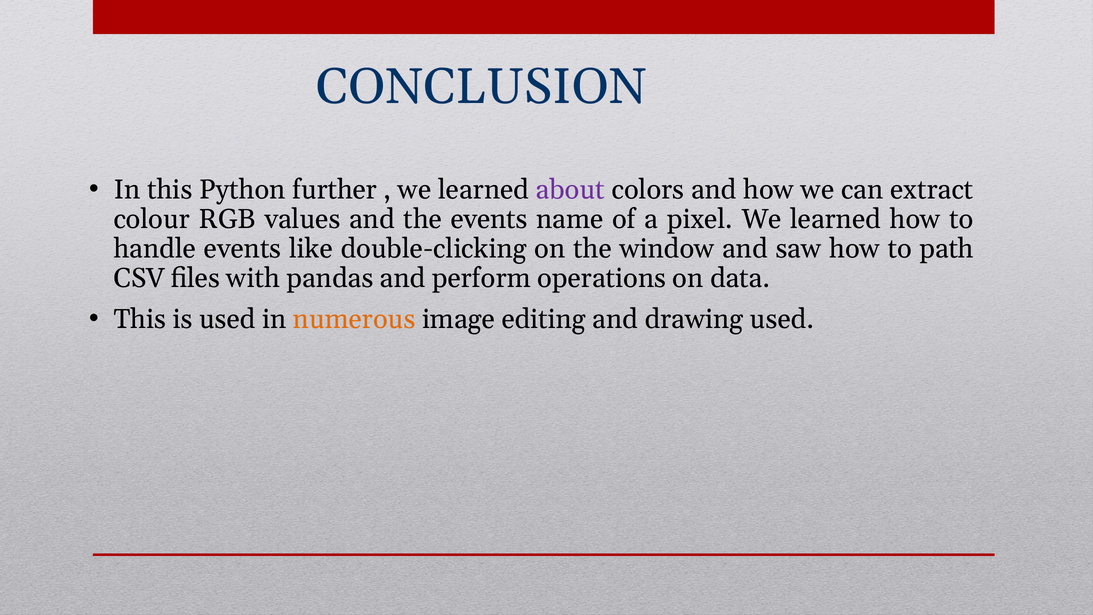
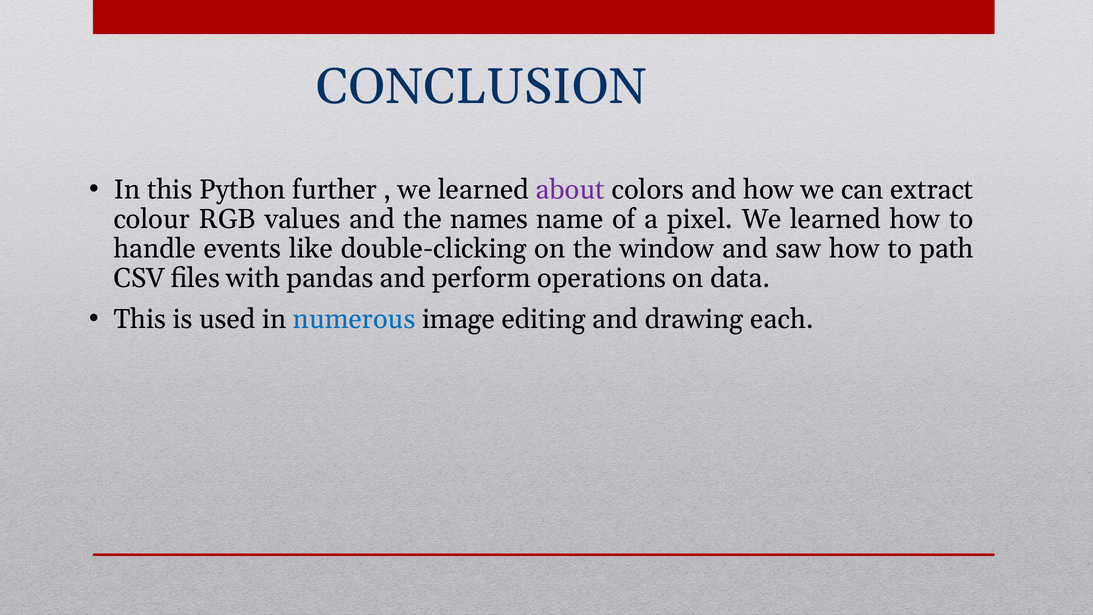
the events: events -> names
numerous colour: orange -> blue
drawing used: used -> each
